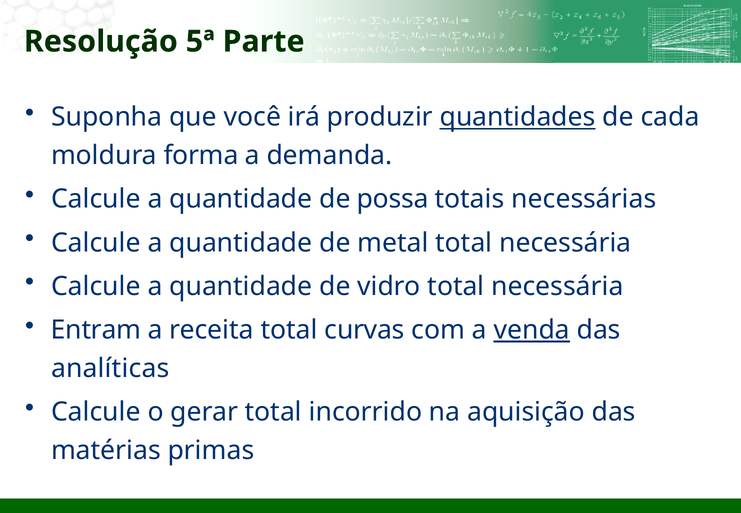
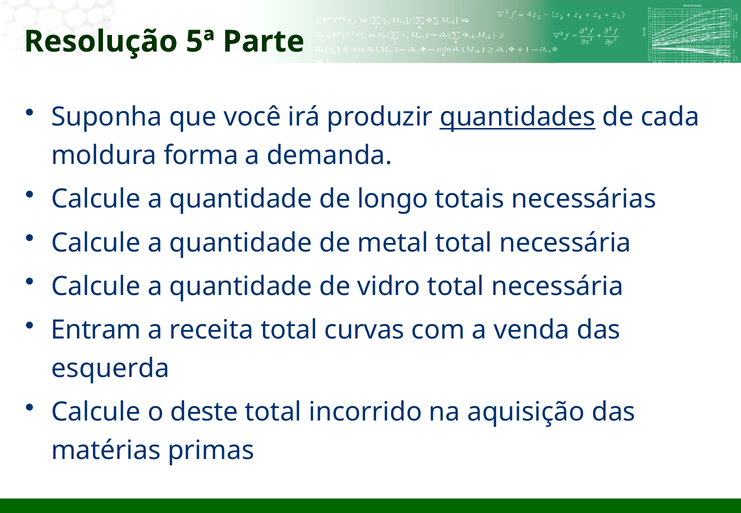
possa: possa -> longo
venda underline: present -> none
analíticas: analíticas -> esquerda
gerar: gerar -> deste
